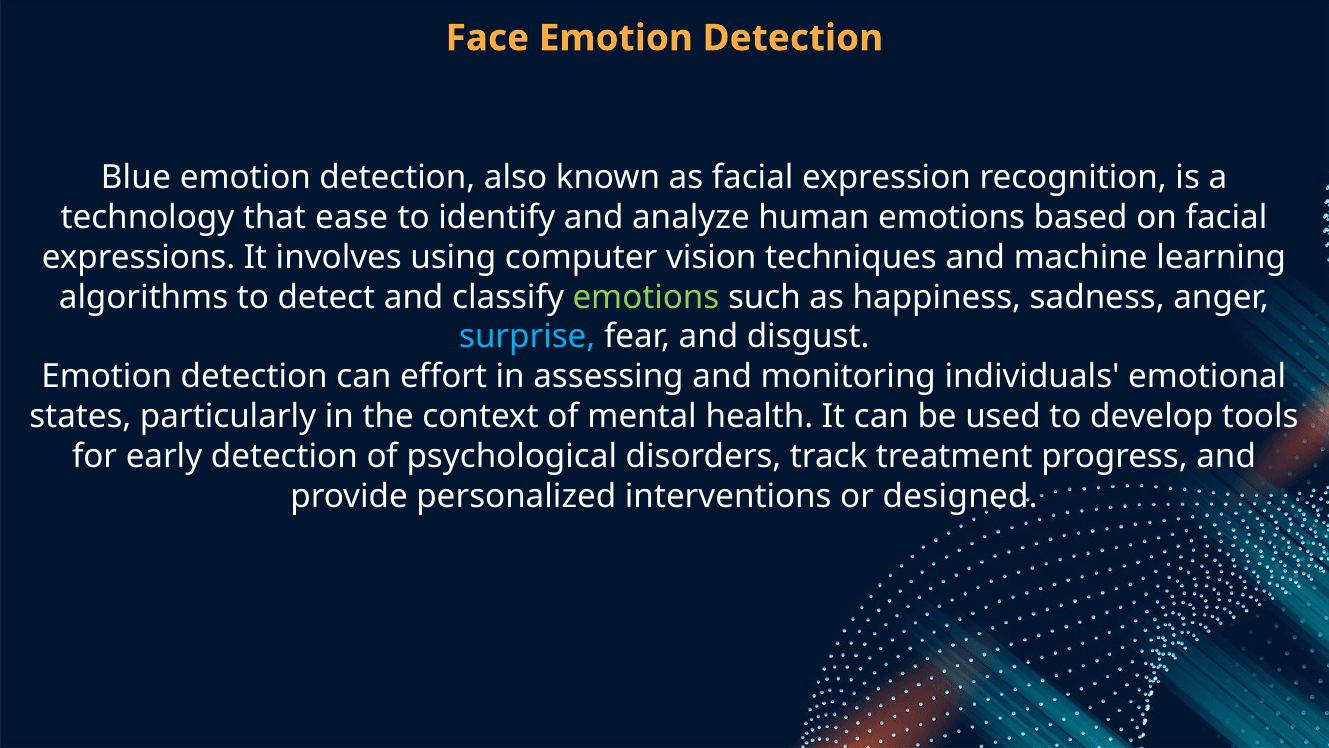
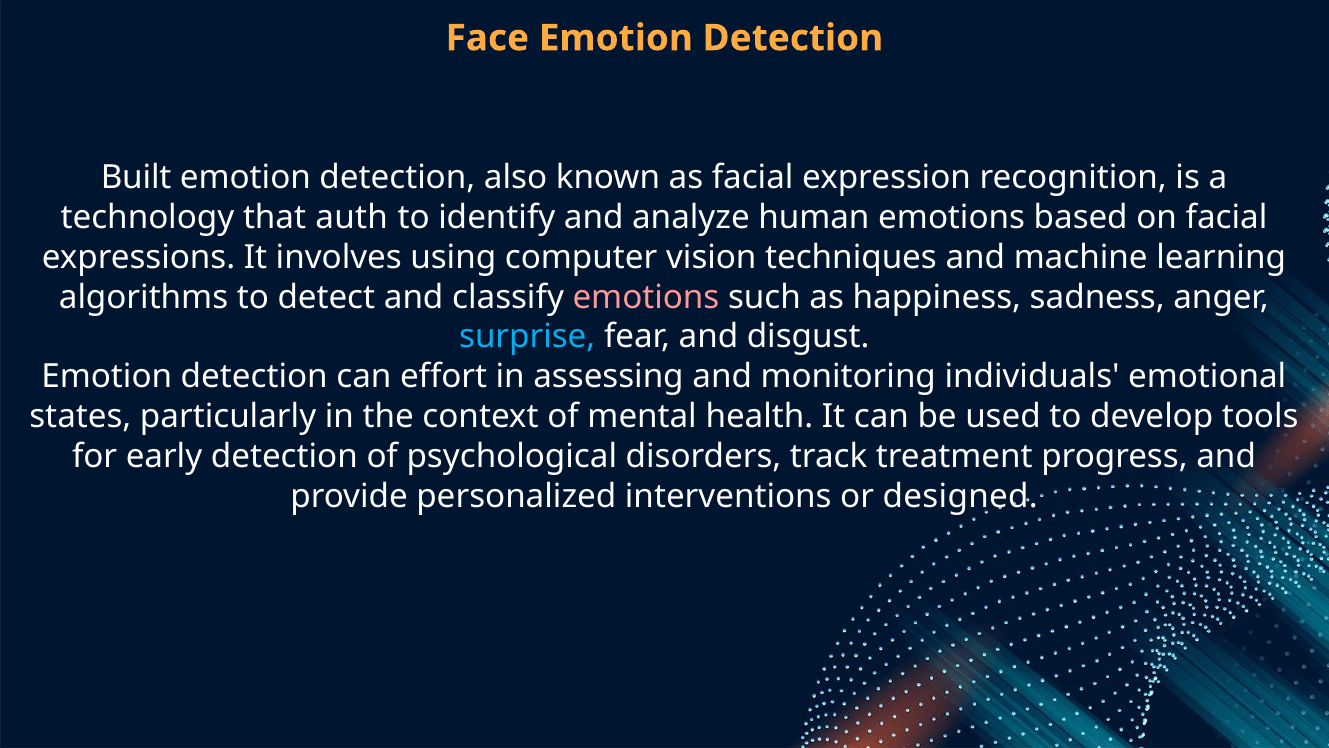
Blue: Blue -> Built
ease: ease -> auth
emotions at (646, 297) colour: light green -> pink
